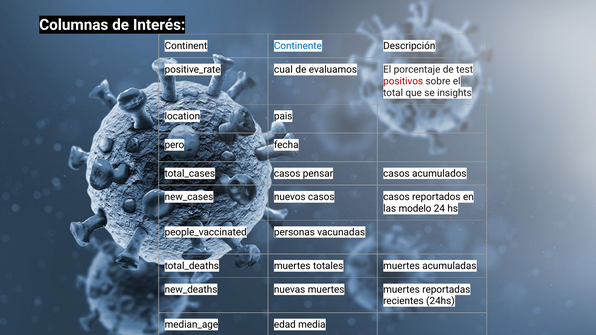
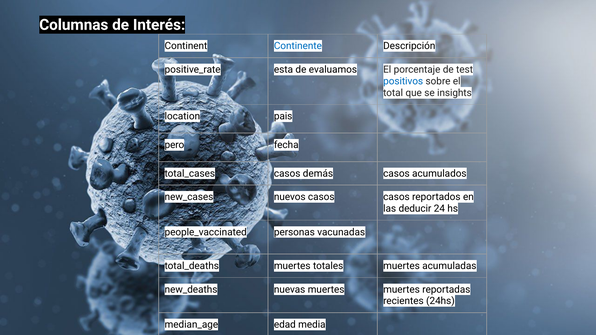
cual: cual -> esta
positivos colour: red -> blue
pensar: pensar -> demás
modelo: modelo -> deducir
